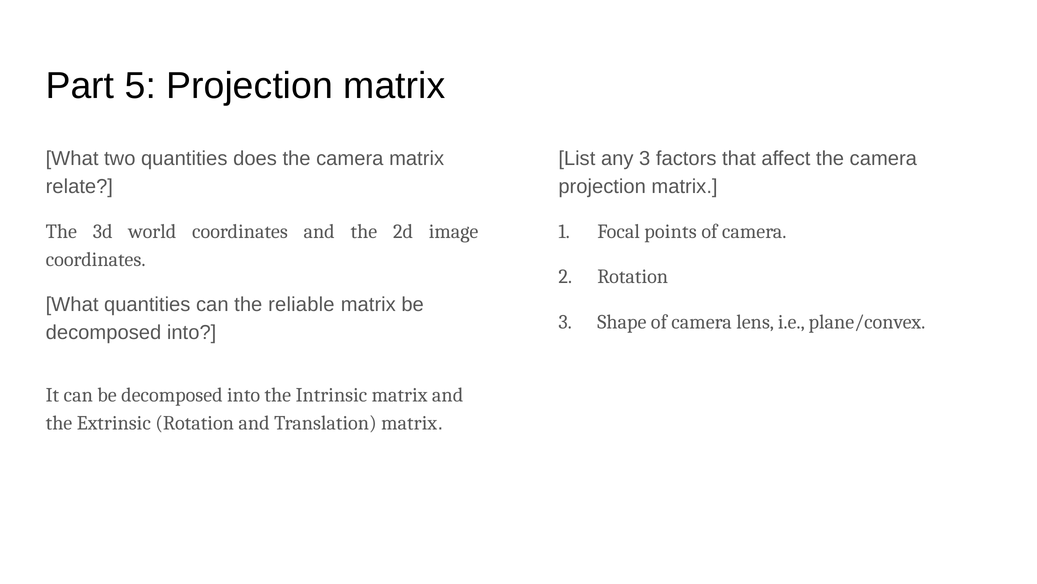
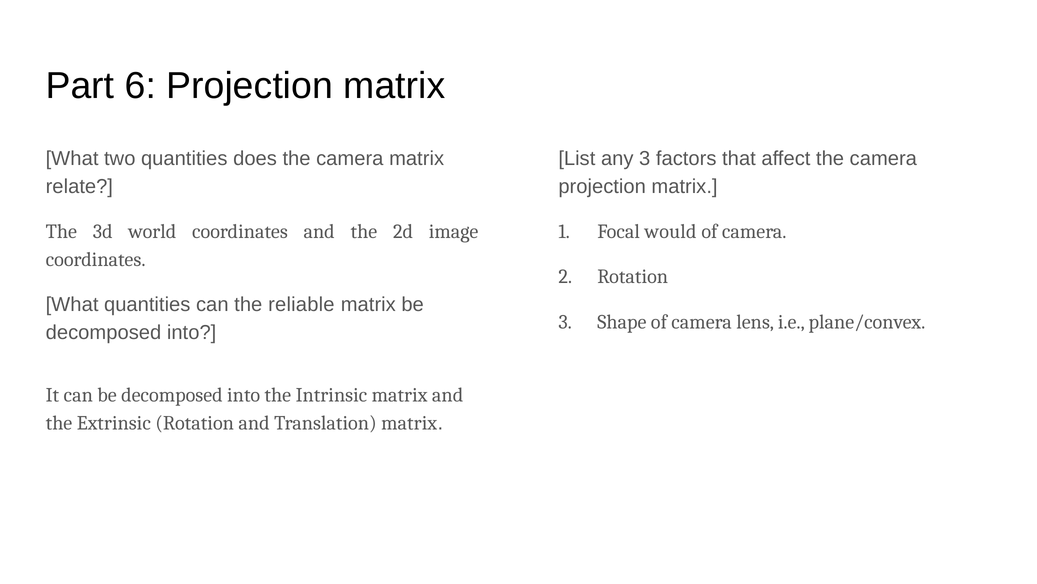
5: 5 -> 6
points: points -> would
